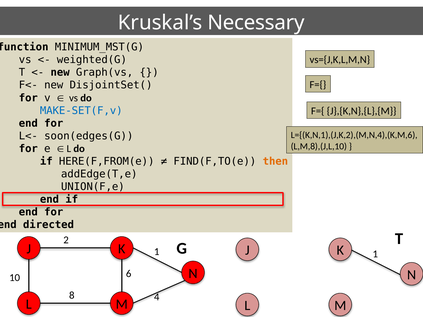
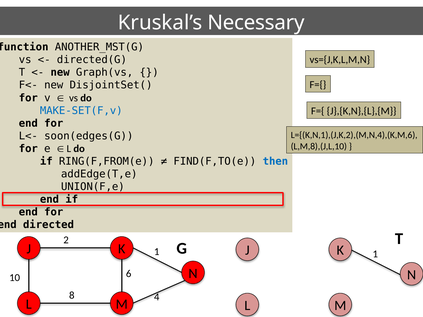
MINIMUM_MST(G: MINIMUM_MST(G -> ANOTHER_MST(G
weighted(G: weighted(G -> directed(G
HERE(F,FROM(e: HERE(F,FROM(e -> RING(F,FROM(e
then colour: orange -> blue
